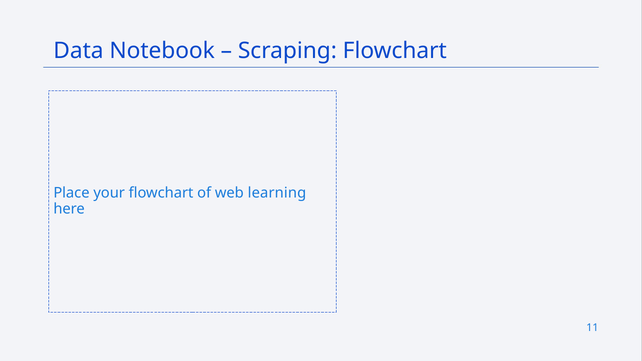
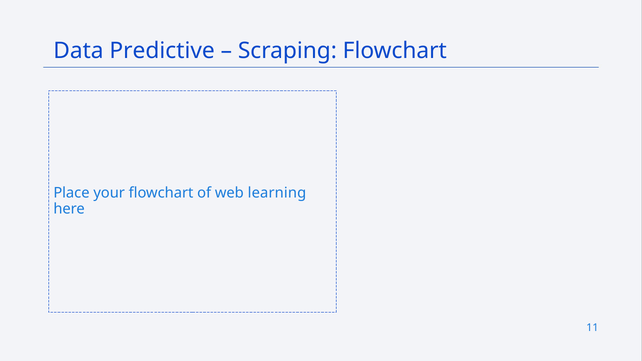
Notebook: Notebook -> Predictive
